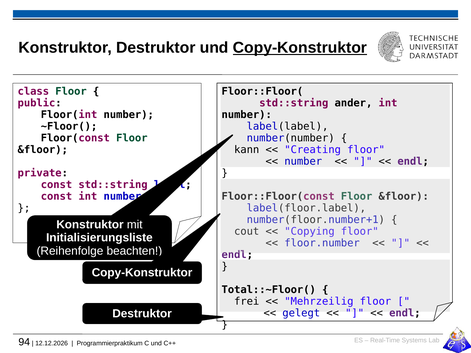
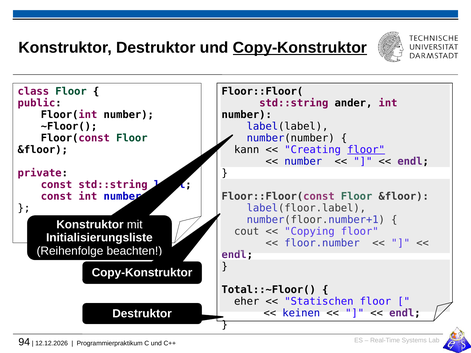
floor at (366, 150) underline: none -> present
frei: frei -> eher
Mehrzeilig: Mehrzeilig -> Statischen
gelegt: gelegt -> keinen
